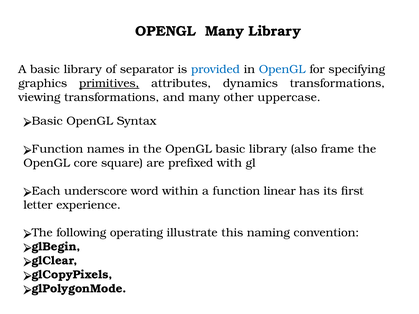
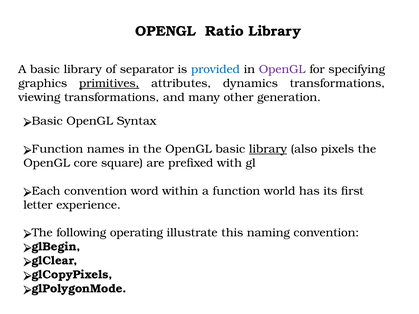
OPENGL Many: Many -> Ratio
OpenGL at (282, 69) colour: blue -> purple
uppercase: uppercase -> generation
library at (268, 149) underline: none -> present
frame: frame -> pixels
underscore at (96, 191): underscore -> convention
linear: linear -> world
